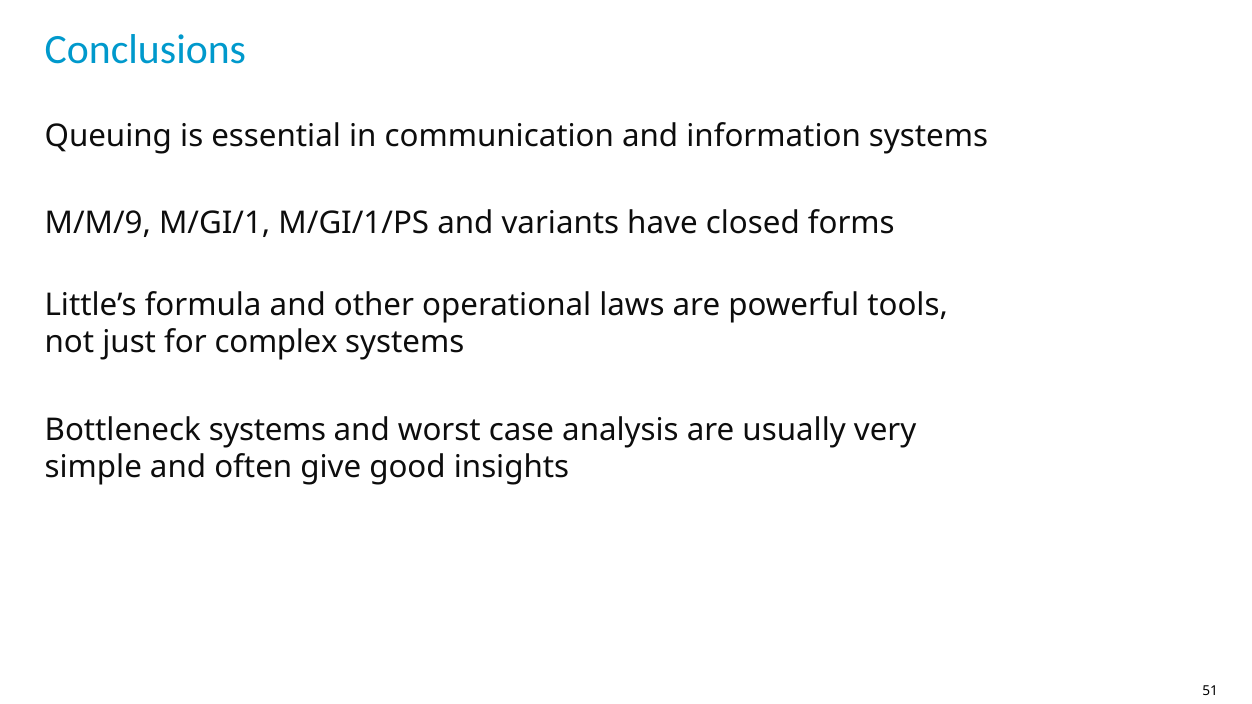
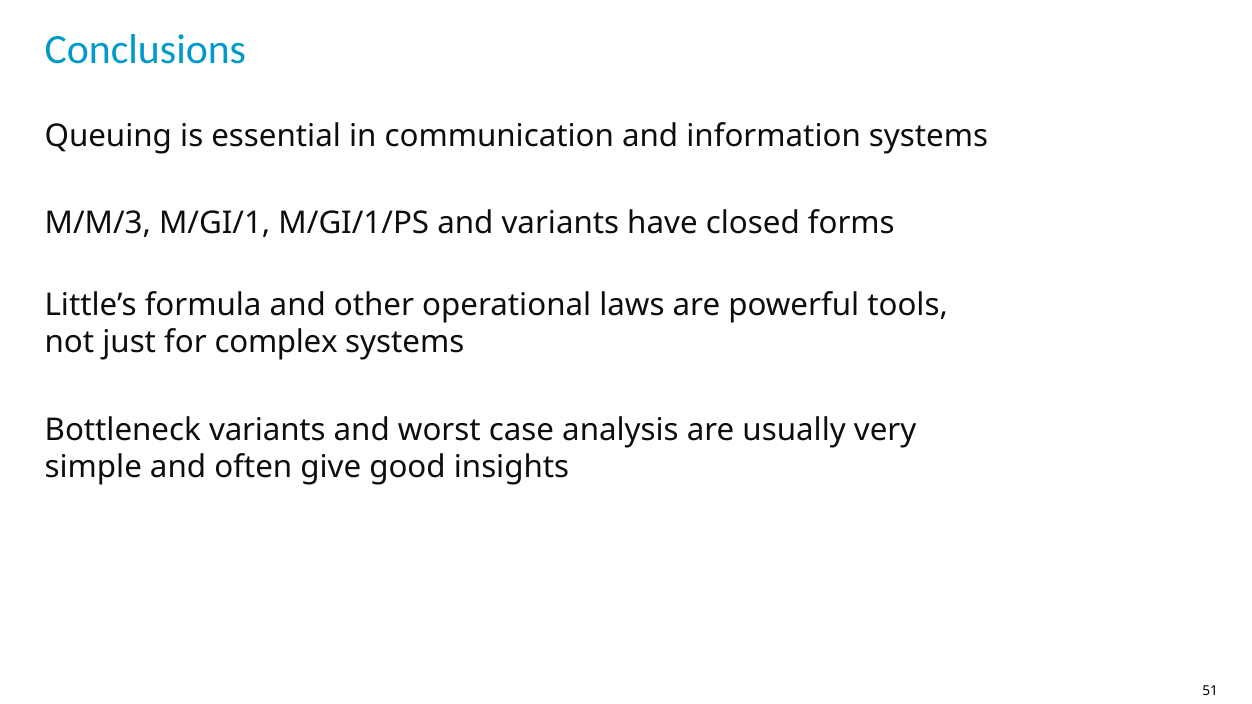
M/M/9: M/M/9 -> M/M/3
Bottleneck systems: systems -> variants
